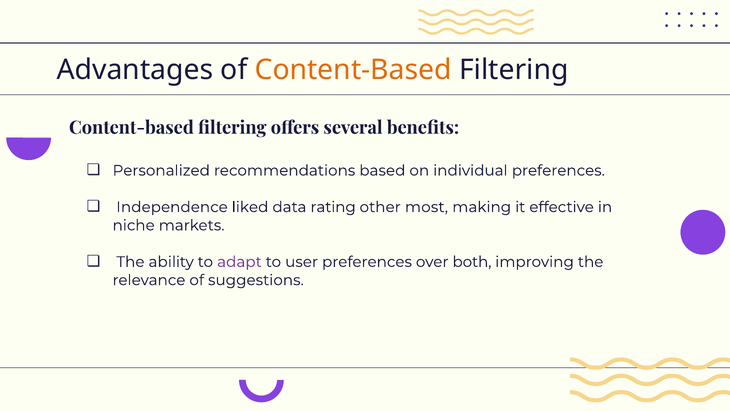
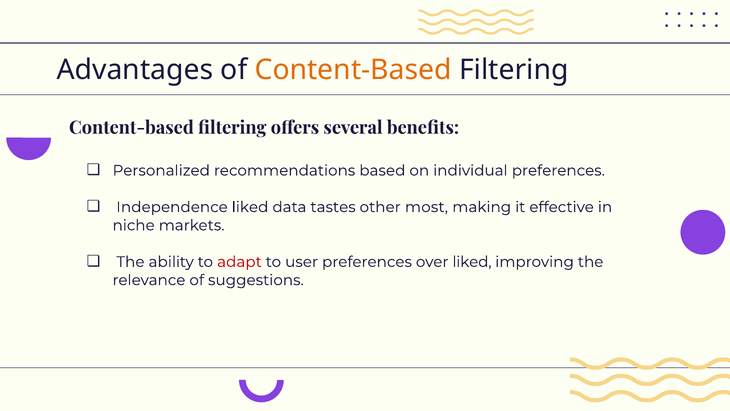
rating: rating -> tastes
adapt colour: purple -> red
over both: both -> liked
